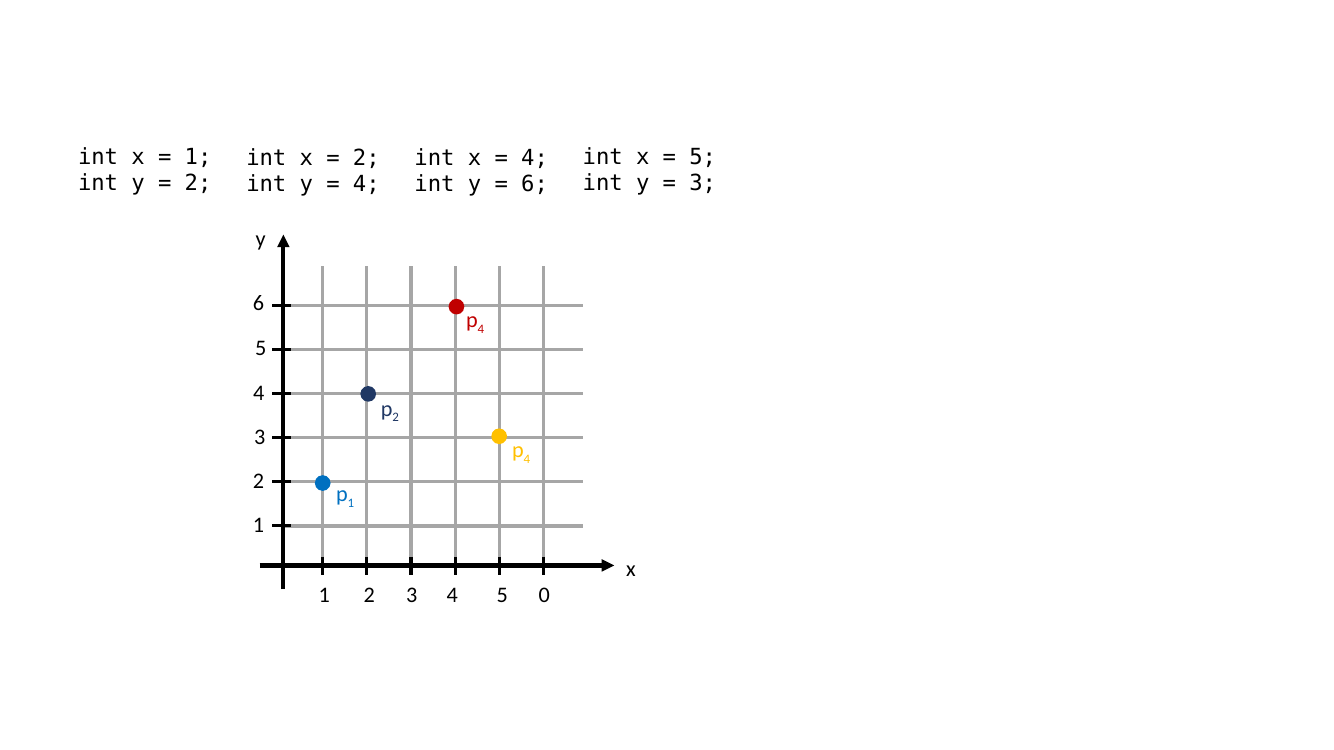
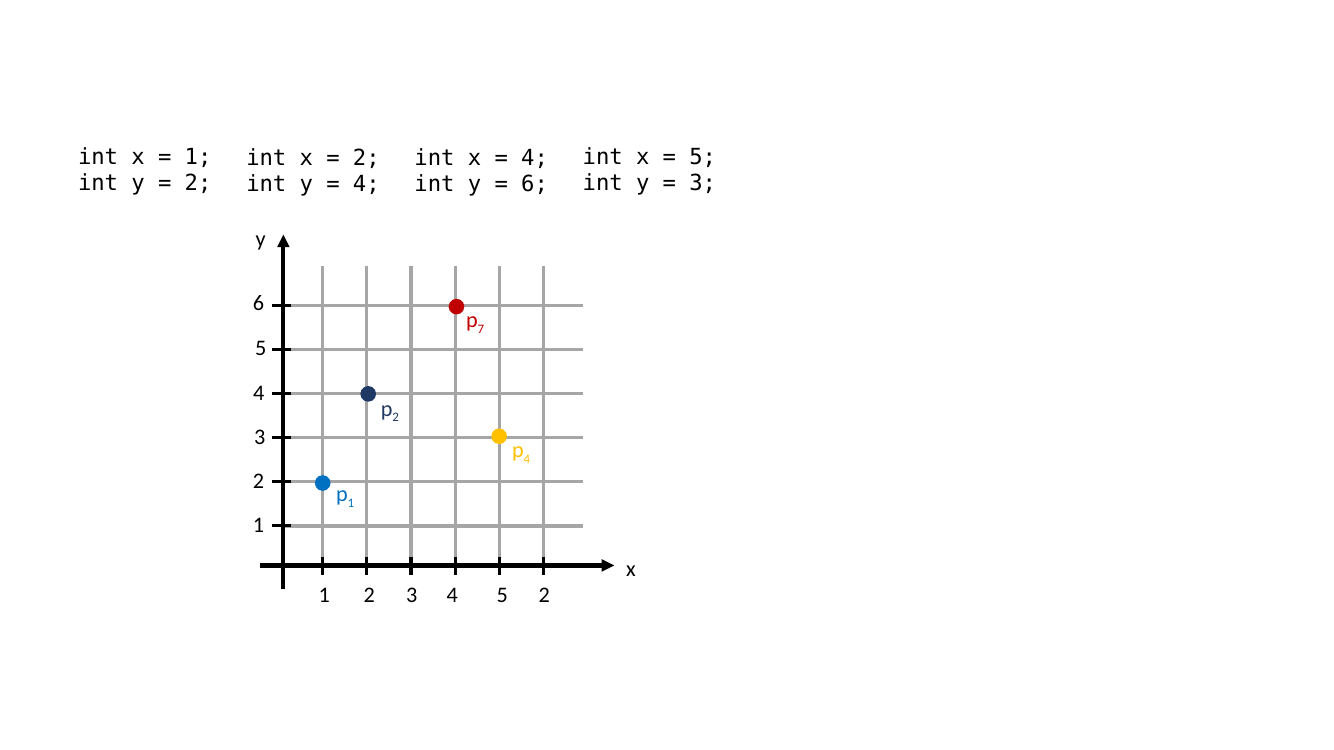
4 at (481, 329): 4 -> 7
5 0: 0 -> 2
